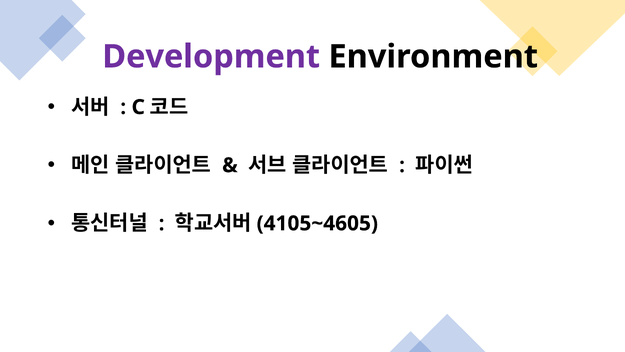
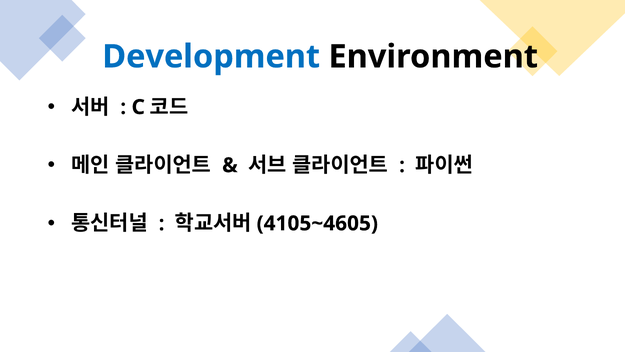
Development colour: purple -> blue
